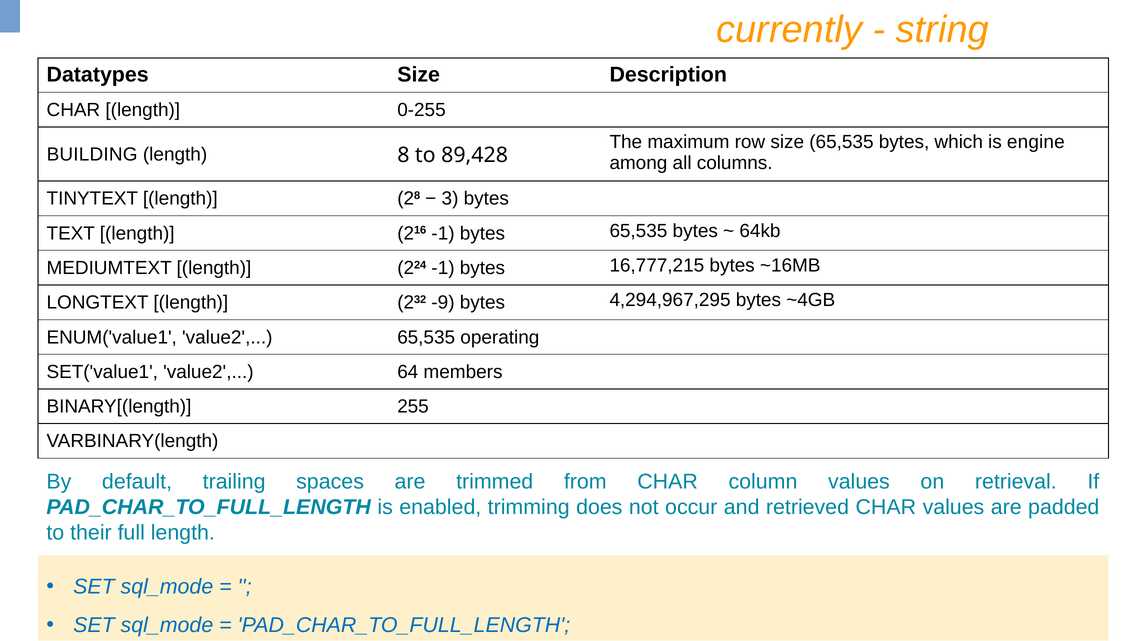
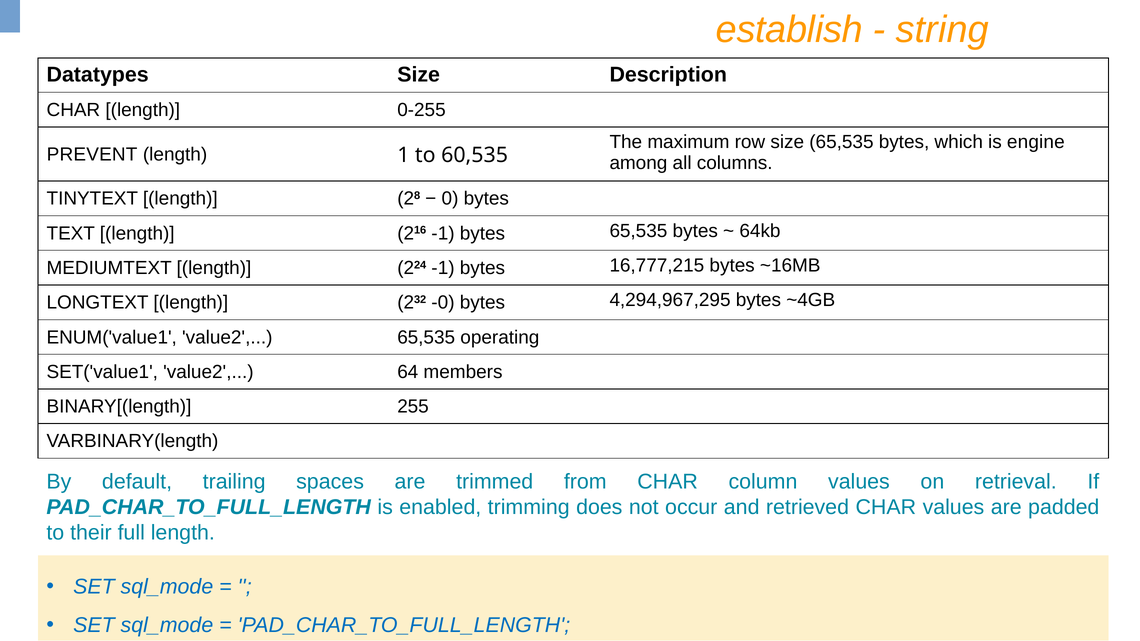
currently: currently -> establish
BUILDING: BUILDING -> PREVENT
8: 8 -> 1
89,428: 89,428 -> 60,535
3: 3 -> 0
-9: -9 -> -0
